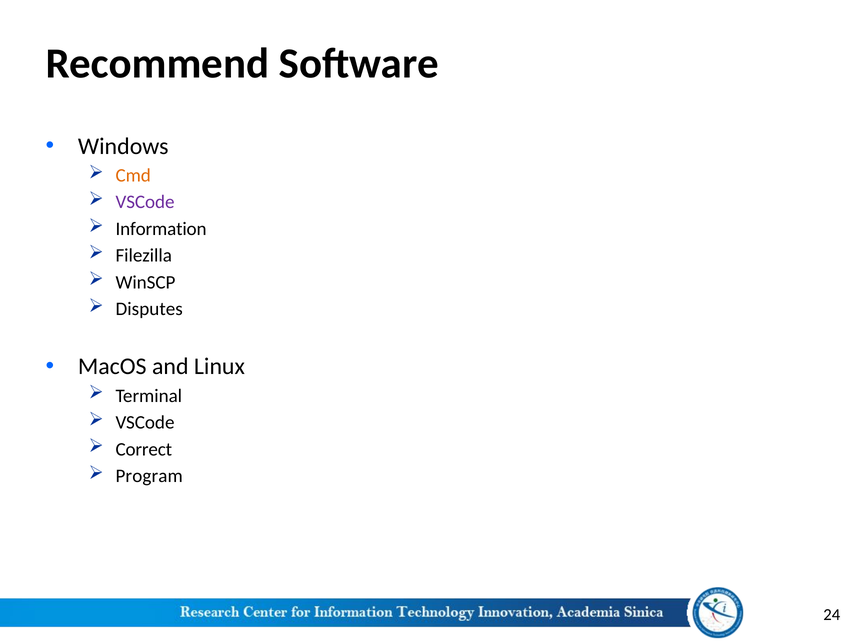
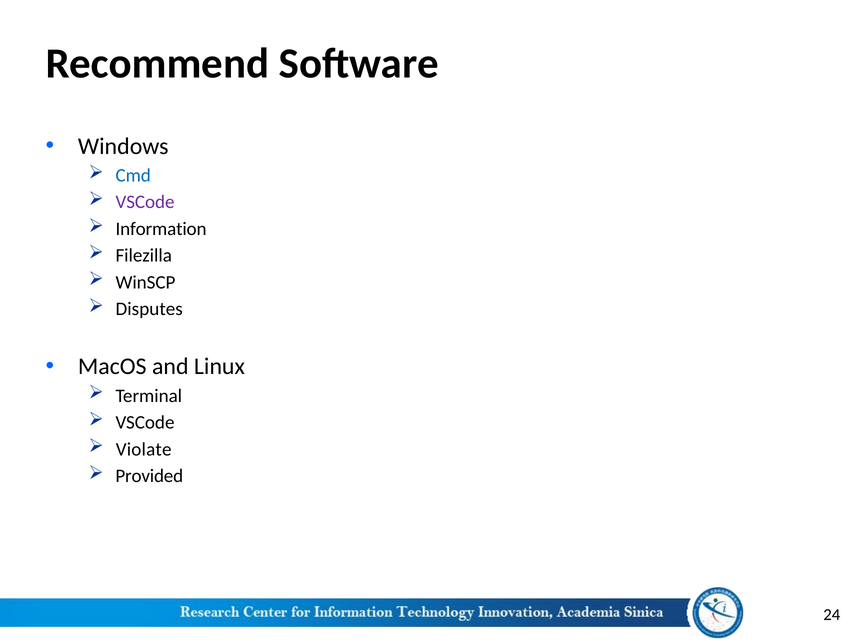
Cmd colour: orange -> blue
Correct: Correct -> Violate
Program: Program -> Provided
